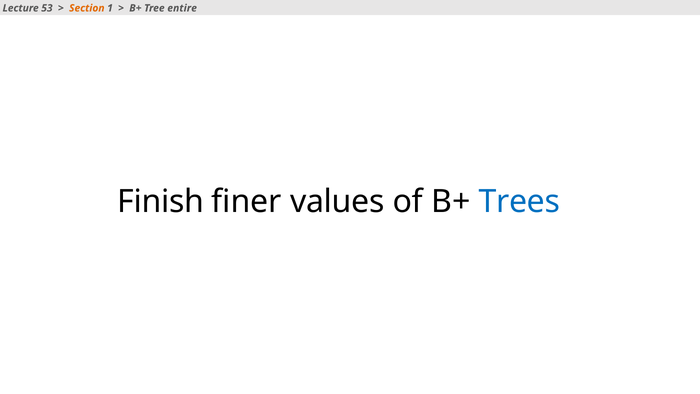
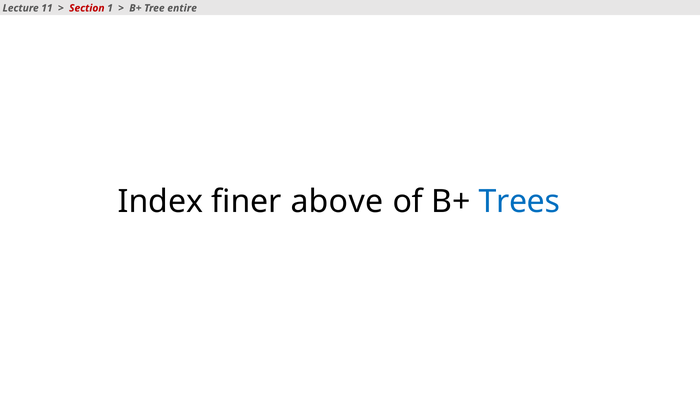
53: 53 -> 11
Section colour: orange -> red
Finish: Finish -> Index
values: values -> above
